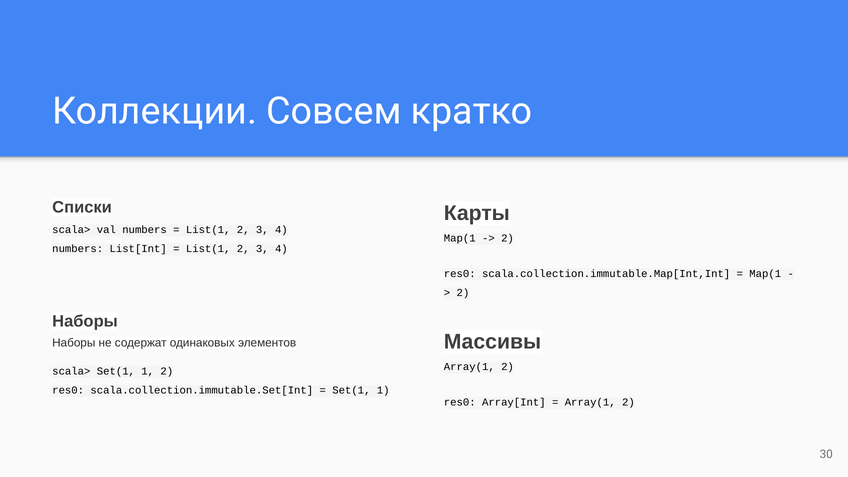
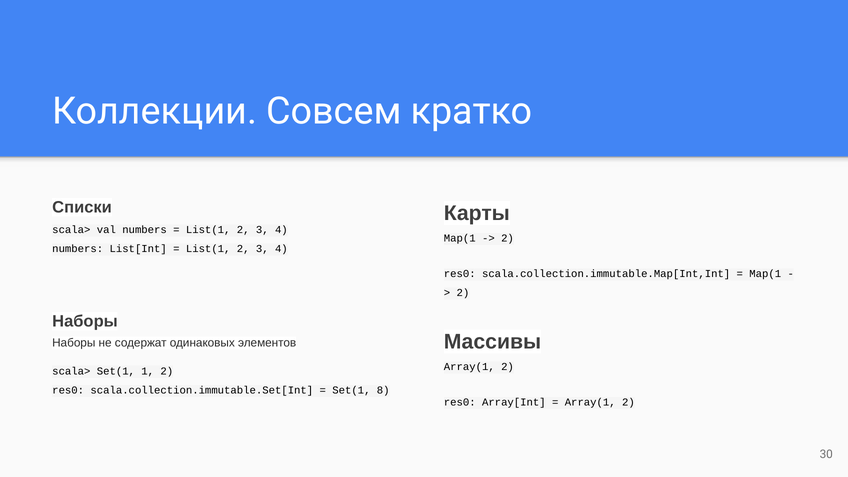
1 at (383, 390): 1 -> 8
